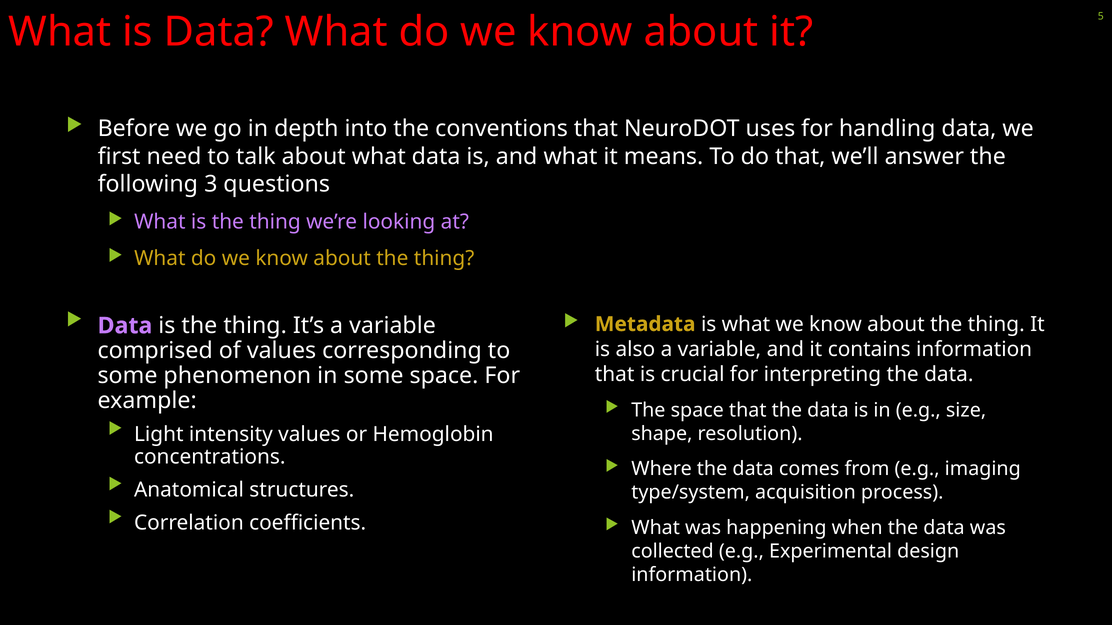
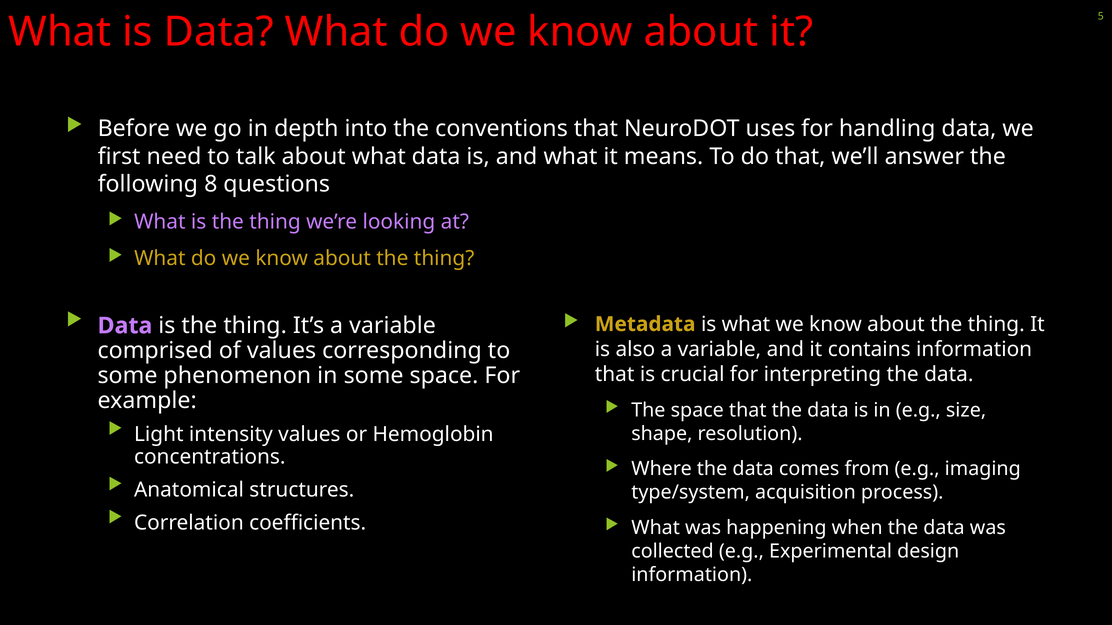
3: 3 -> 8
